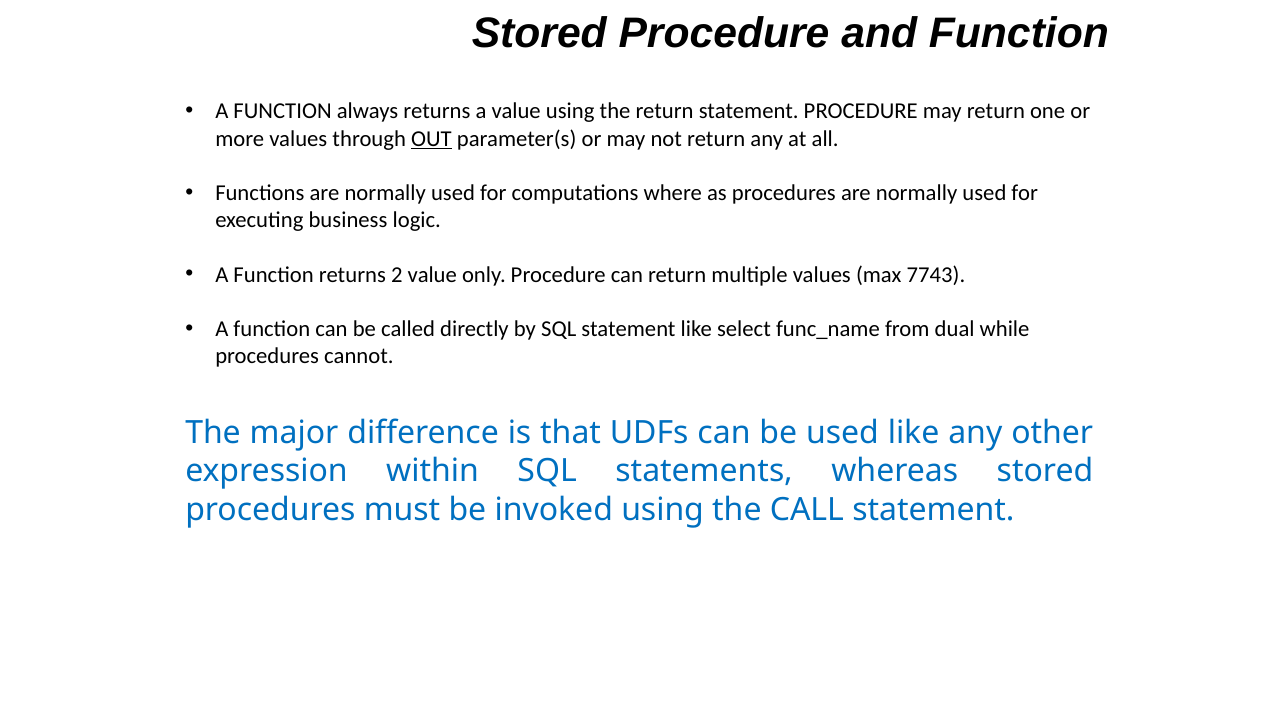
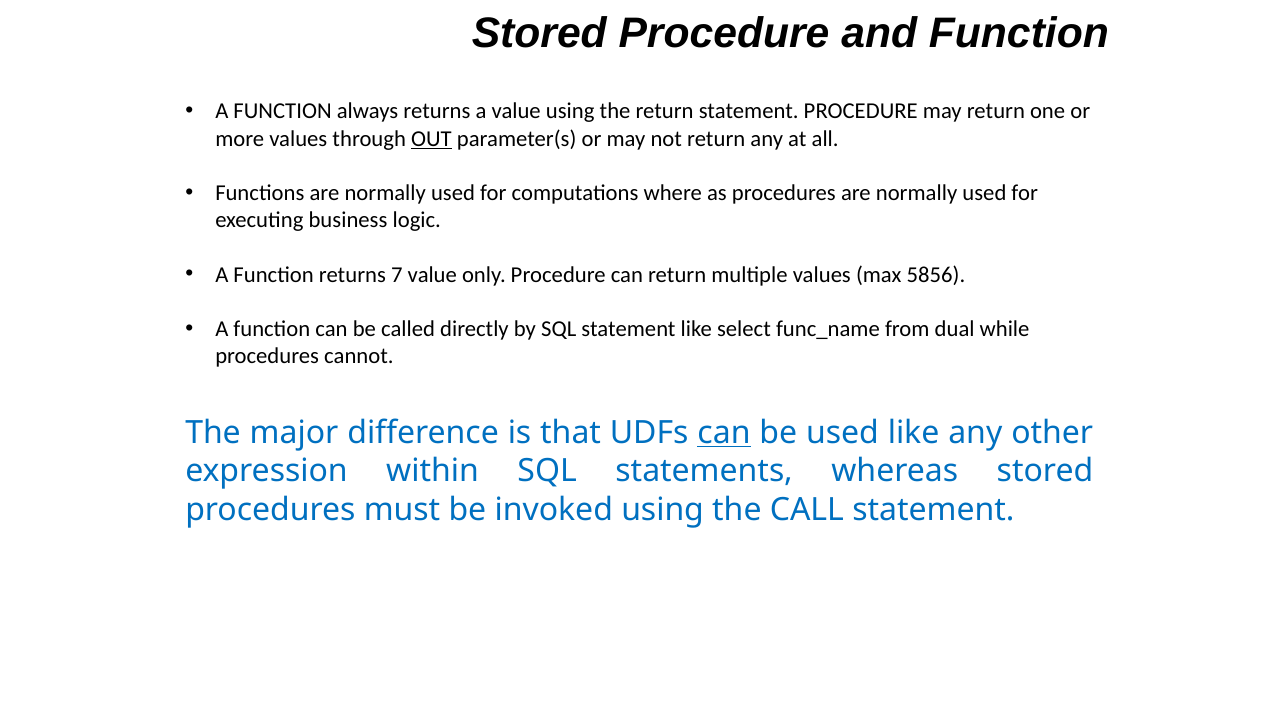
2: 2 -> 7
7743: 7743 -> 5856
can at (724, 432) underline: none -> present
